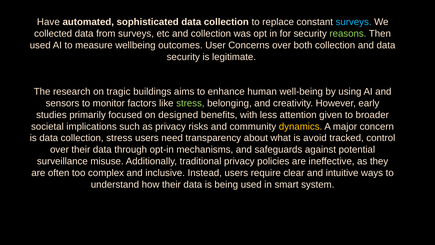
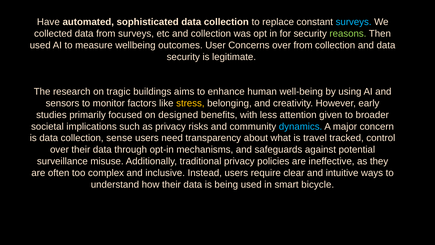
over both: both -> from
stress at (190, 103) colour: light green -> yellow
dynamics colour: yellow -> light blue
collection stress: stress -> sense
avoid: avoid -> travel
system: system -> bicycle
